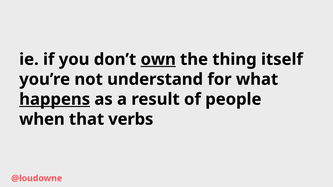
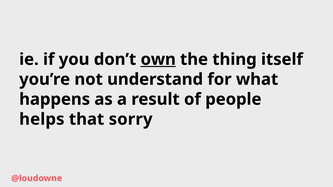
happens underline: present -> none
when: when -> helps
verbs: verbs -> sorry
